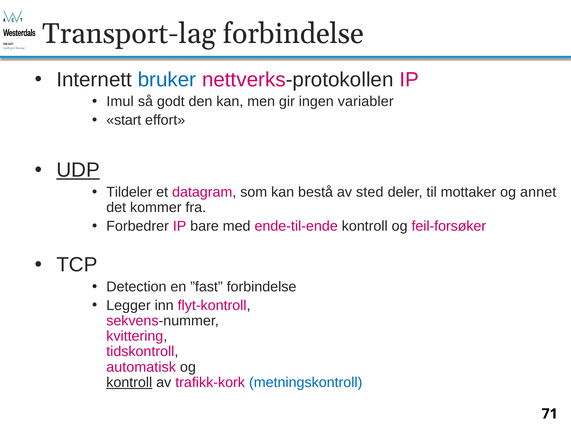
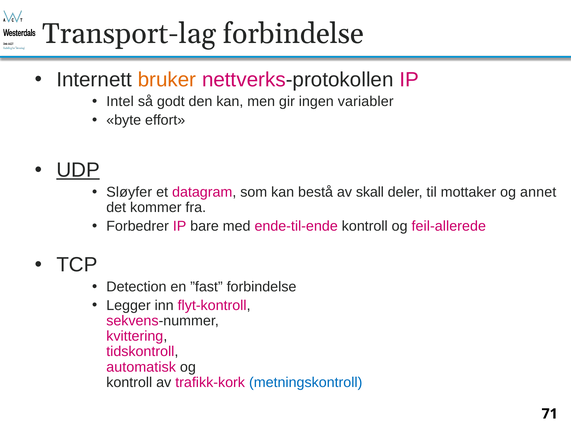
bruker colour: blue -> orange
Imul: Imul -> Intel
start: start -> byte
Tildeler: Tildeler -> Sløyfer
sted: sted -> skall
feil-forsøker: feil-forsøker -> feil-allerede
kontroll at (129, 383) underline: present -> none
